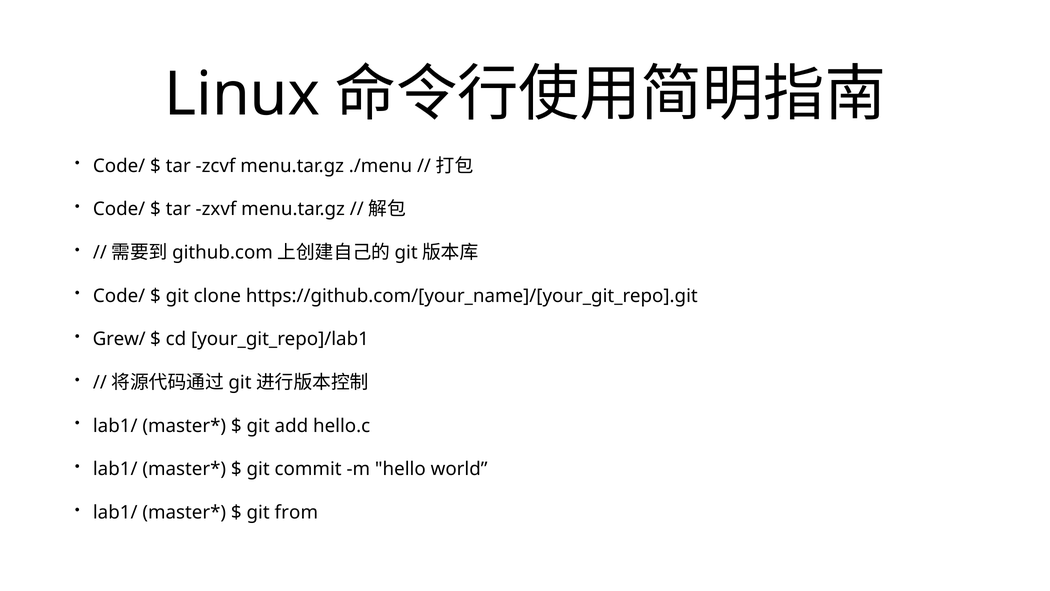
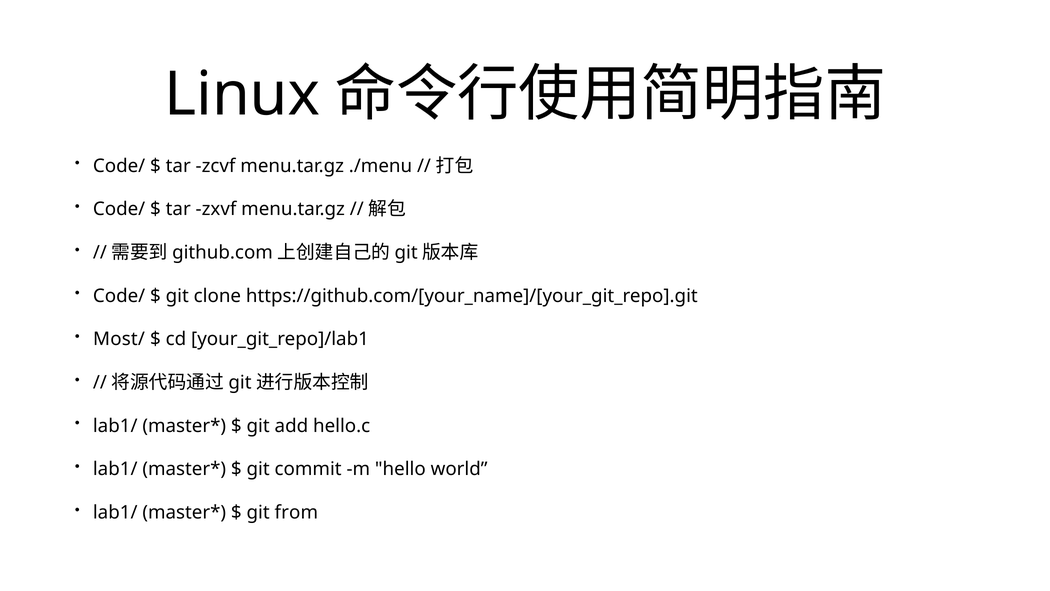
Grew/: Grew/ -> Most/
